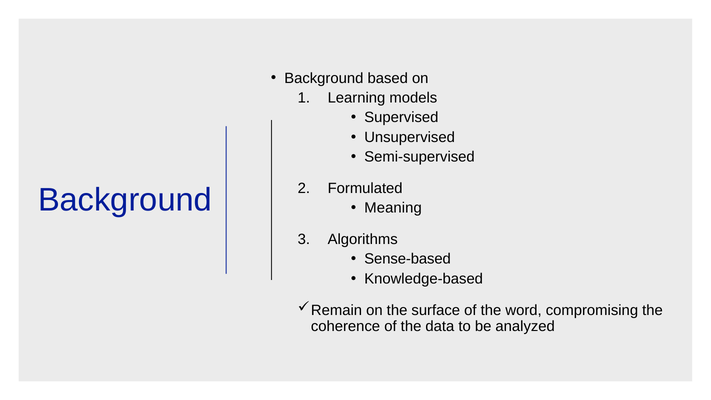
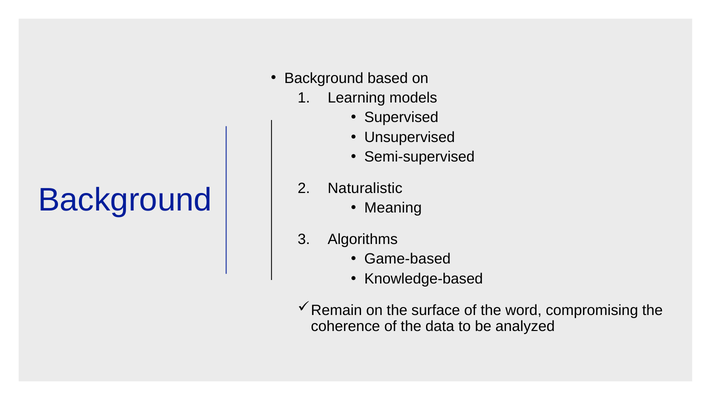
Formulated: Formulated -> Naturalistic
Sense-based: Sense-based -> Game-based
